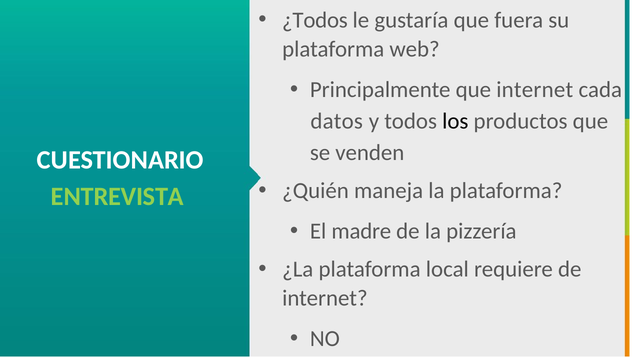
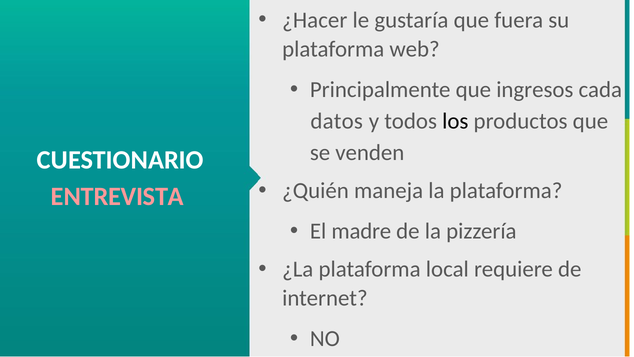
¿Todos: ¿Todos -> ¿Hacer
que internet: internet -> ingresos
ENTREVISTA colour: light green -> pink
